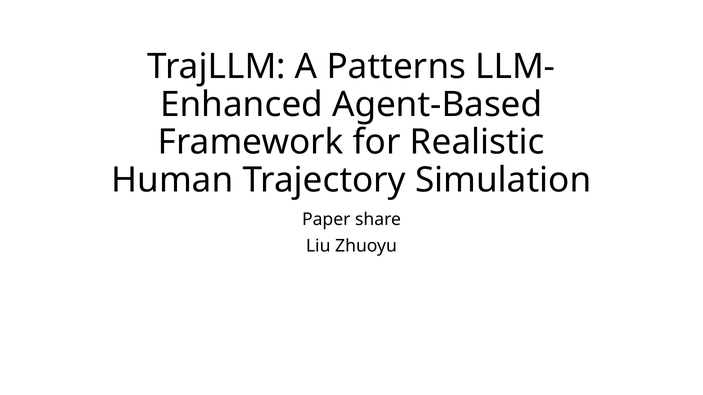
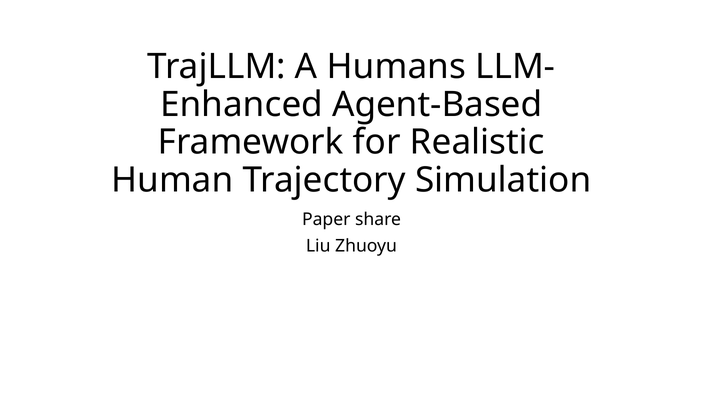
Patterns: Patterns -> Humans
